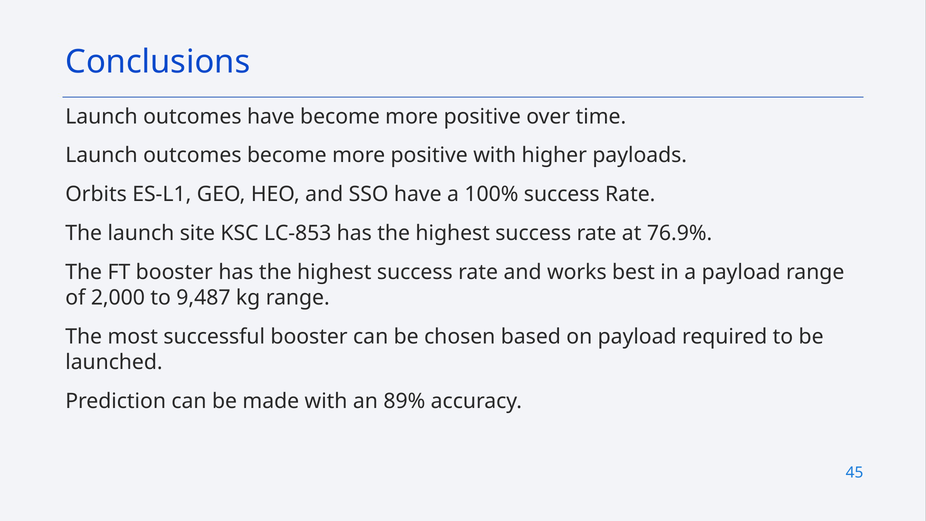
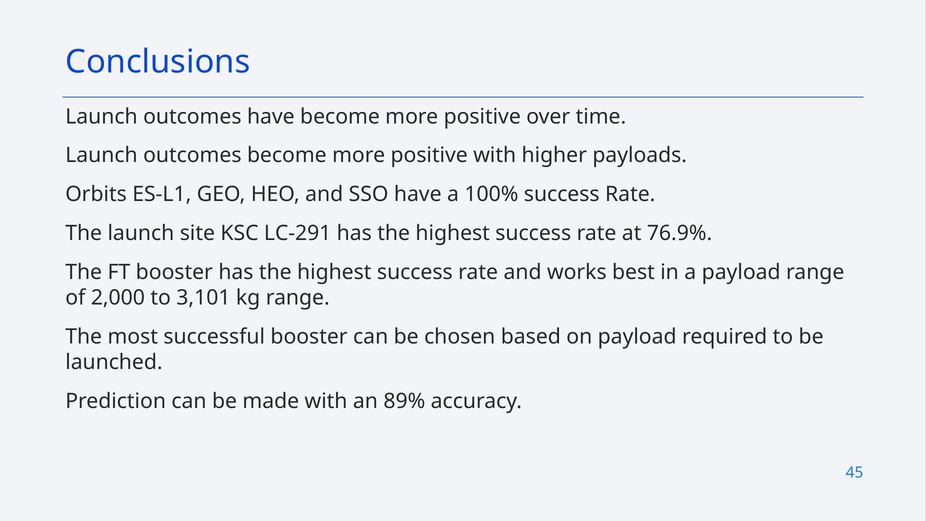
LC-853: LC-853 -> LC-291
9,487: 9,487 -> 3,101
